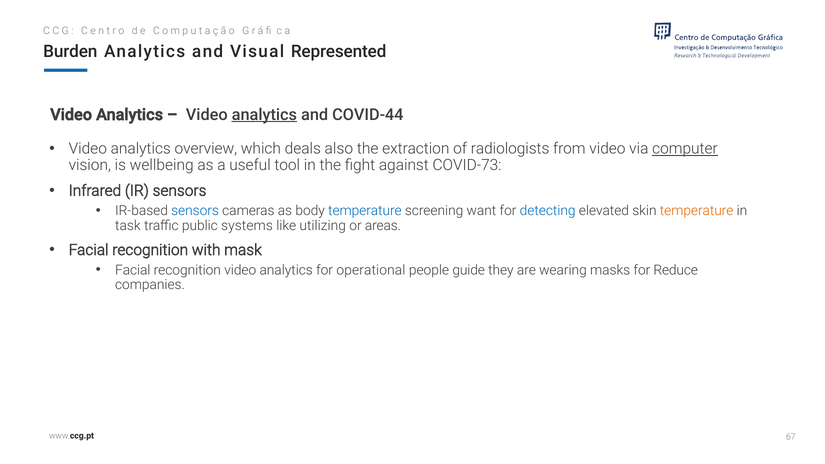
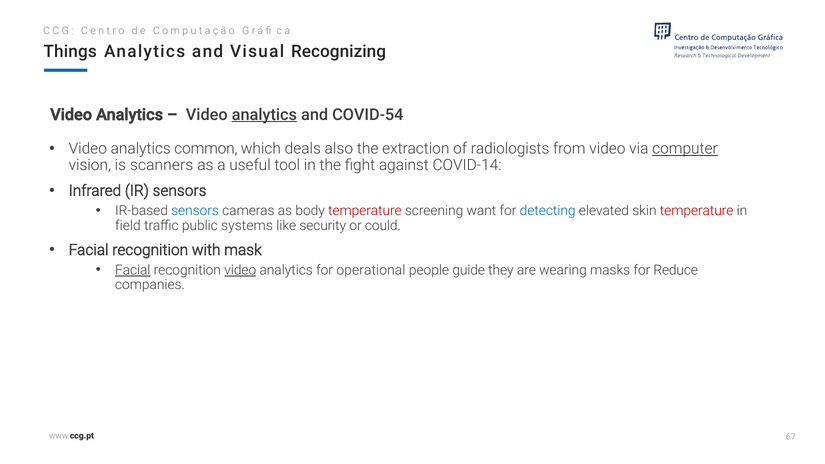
Burden: Burden -> Things
Represented: Represented -> Recognizing
COVID-44: COVID-44 -> COVID-54
overview: overview -> common
wellbeing: wellbeing -> scanners
COVID-73: COVID-73 -> COVID-14
temperature at (365, 211) colour: blue -> red
temperature at (697, 211) colour: orange -> red
task: task -> field
utilizing: utilizing -> security
areas: areas -> could
Facial at (133, 270) underline: none -> present
video at (240, 270) underline: none -> present
